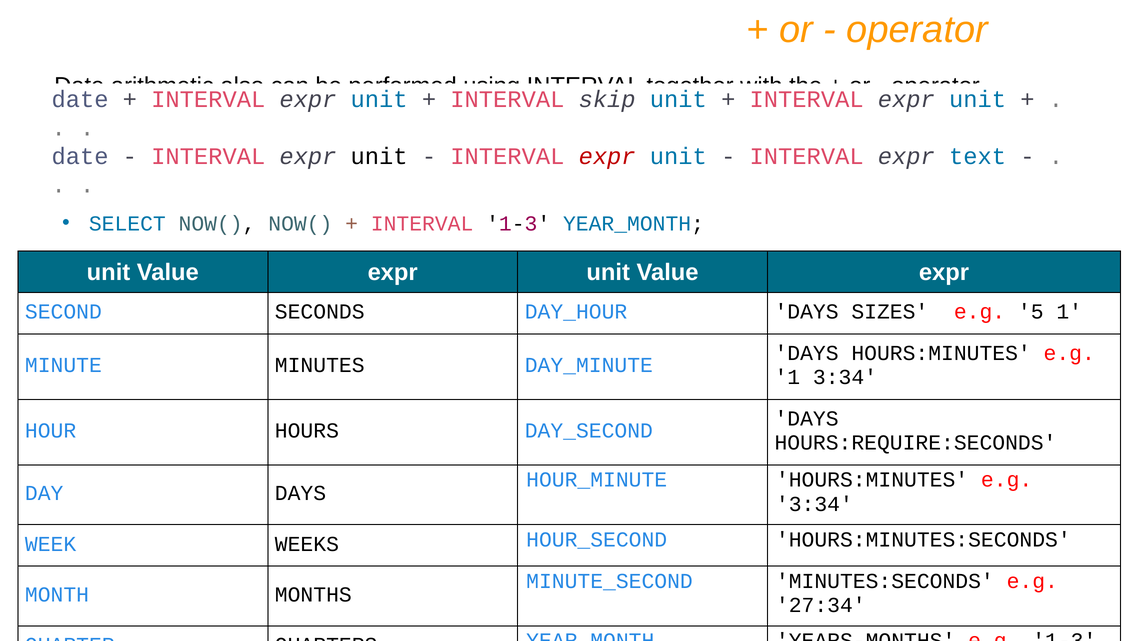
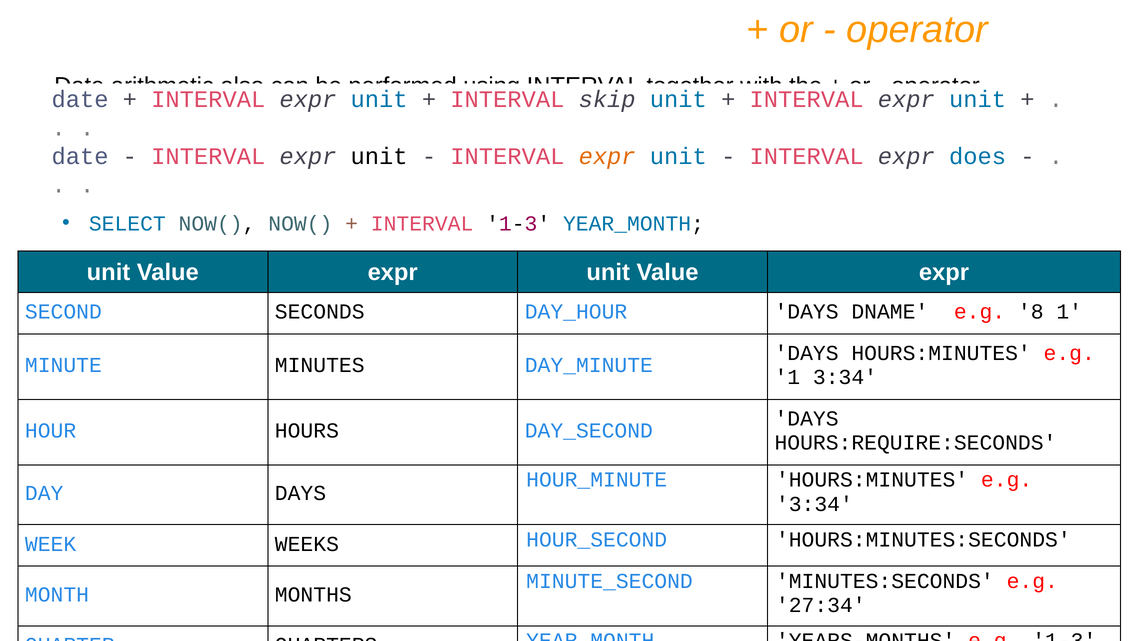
expr at (607, 156) colour: red -> orange
text: text -> does
SIZES: SIZES -> DNAME
5: 5 -> 8
